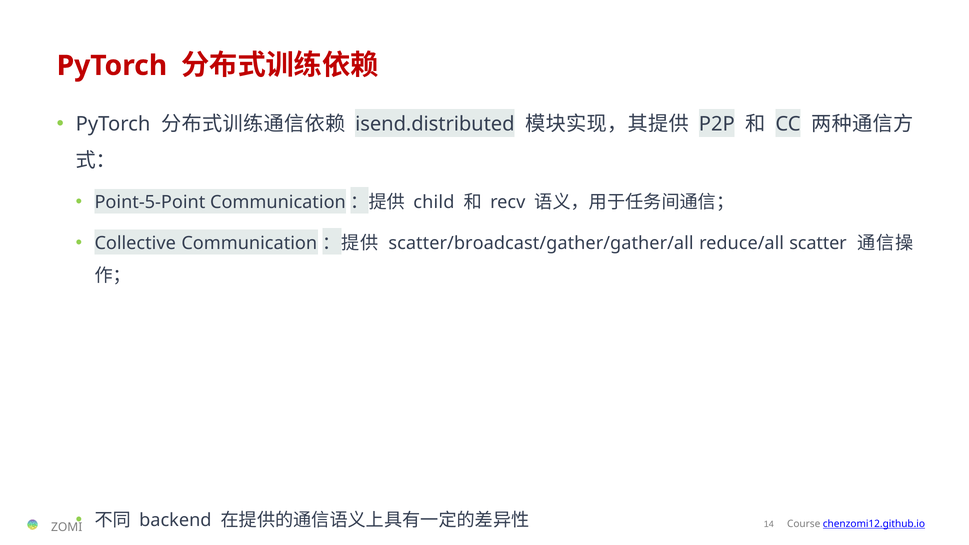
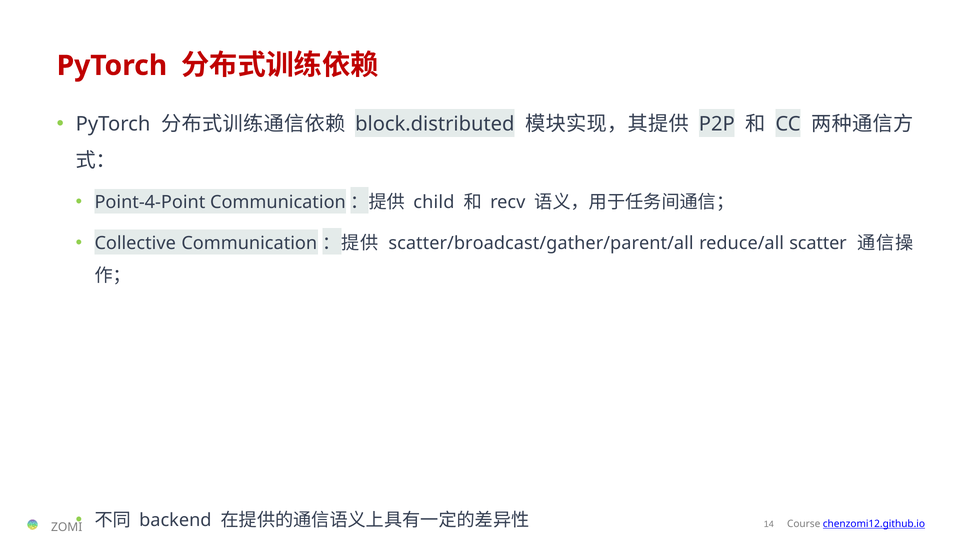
isend.distributed: isend.distributed -> block.distributed
Point-5-Point: Point-5-Point -> Point-4-Point
scatter/broadcast/gather/gather/all: scatter/broadcast/gather/gather/all -> scatter/broadcast/gather/parent/all
